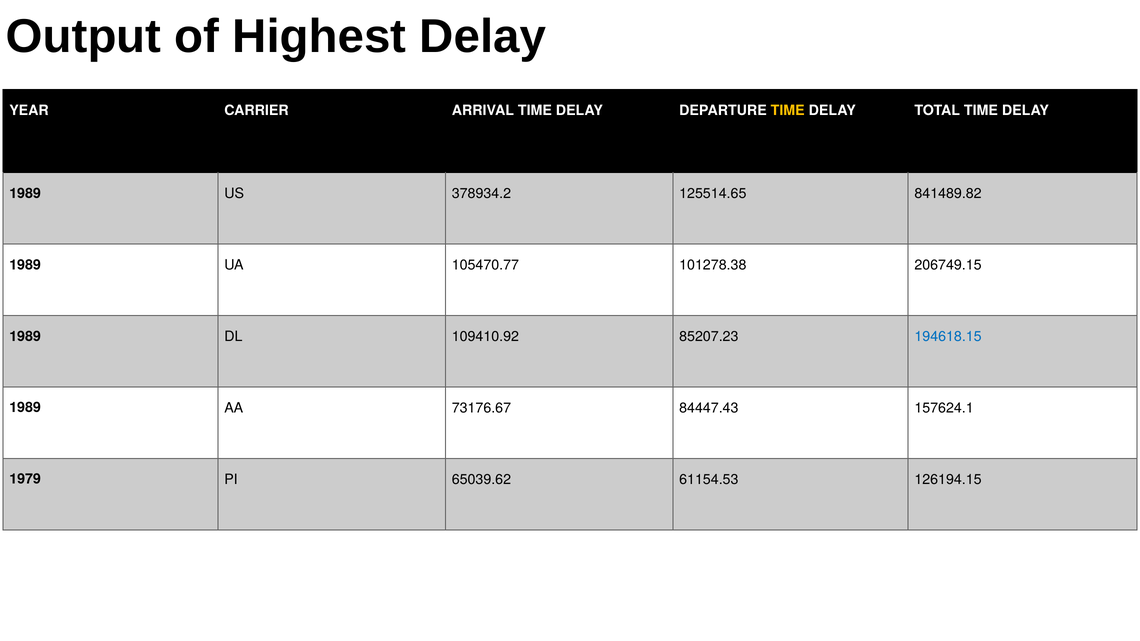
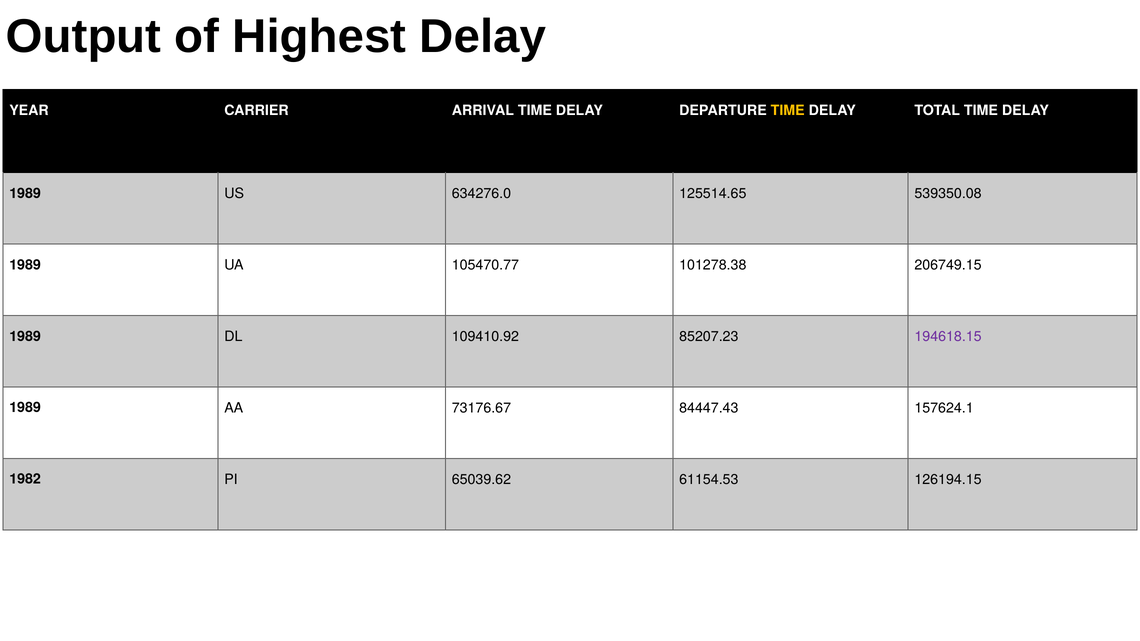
378934.2: 378934.2 -> 634276.0
841489.82: 841489.82 -> 539350.08
194618.15 colour: blue -> purple
1979: 1979 -> 1982
